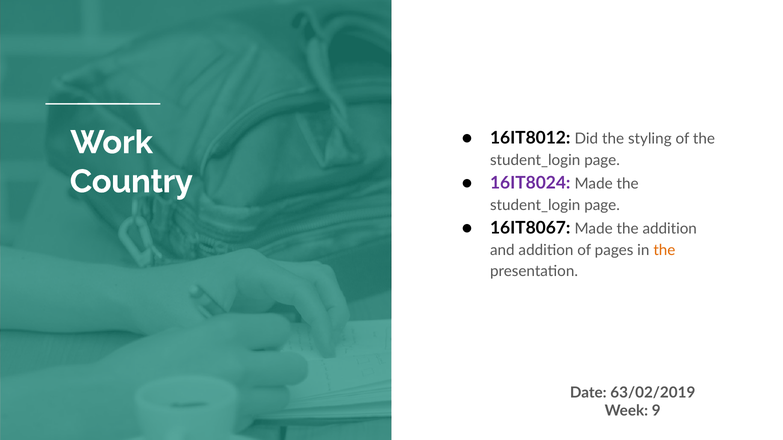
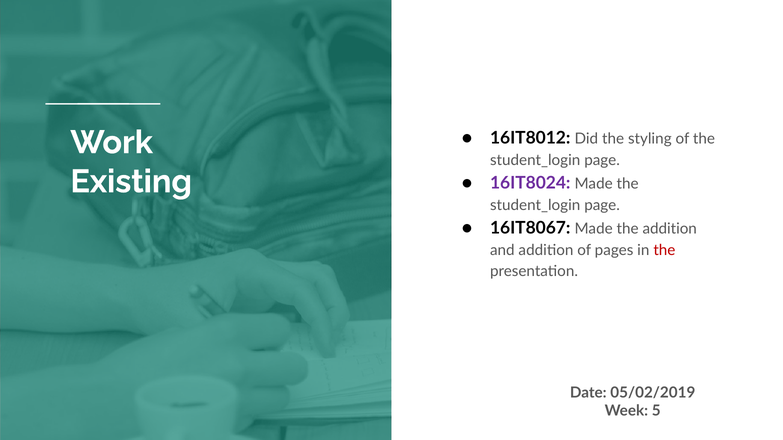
Country: Country -> Existing
the at (664, 250) colour: orange -> red
63/02/2019: 63/02/2019 -> 05/02/2019
9: 9 -> 5
